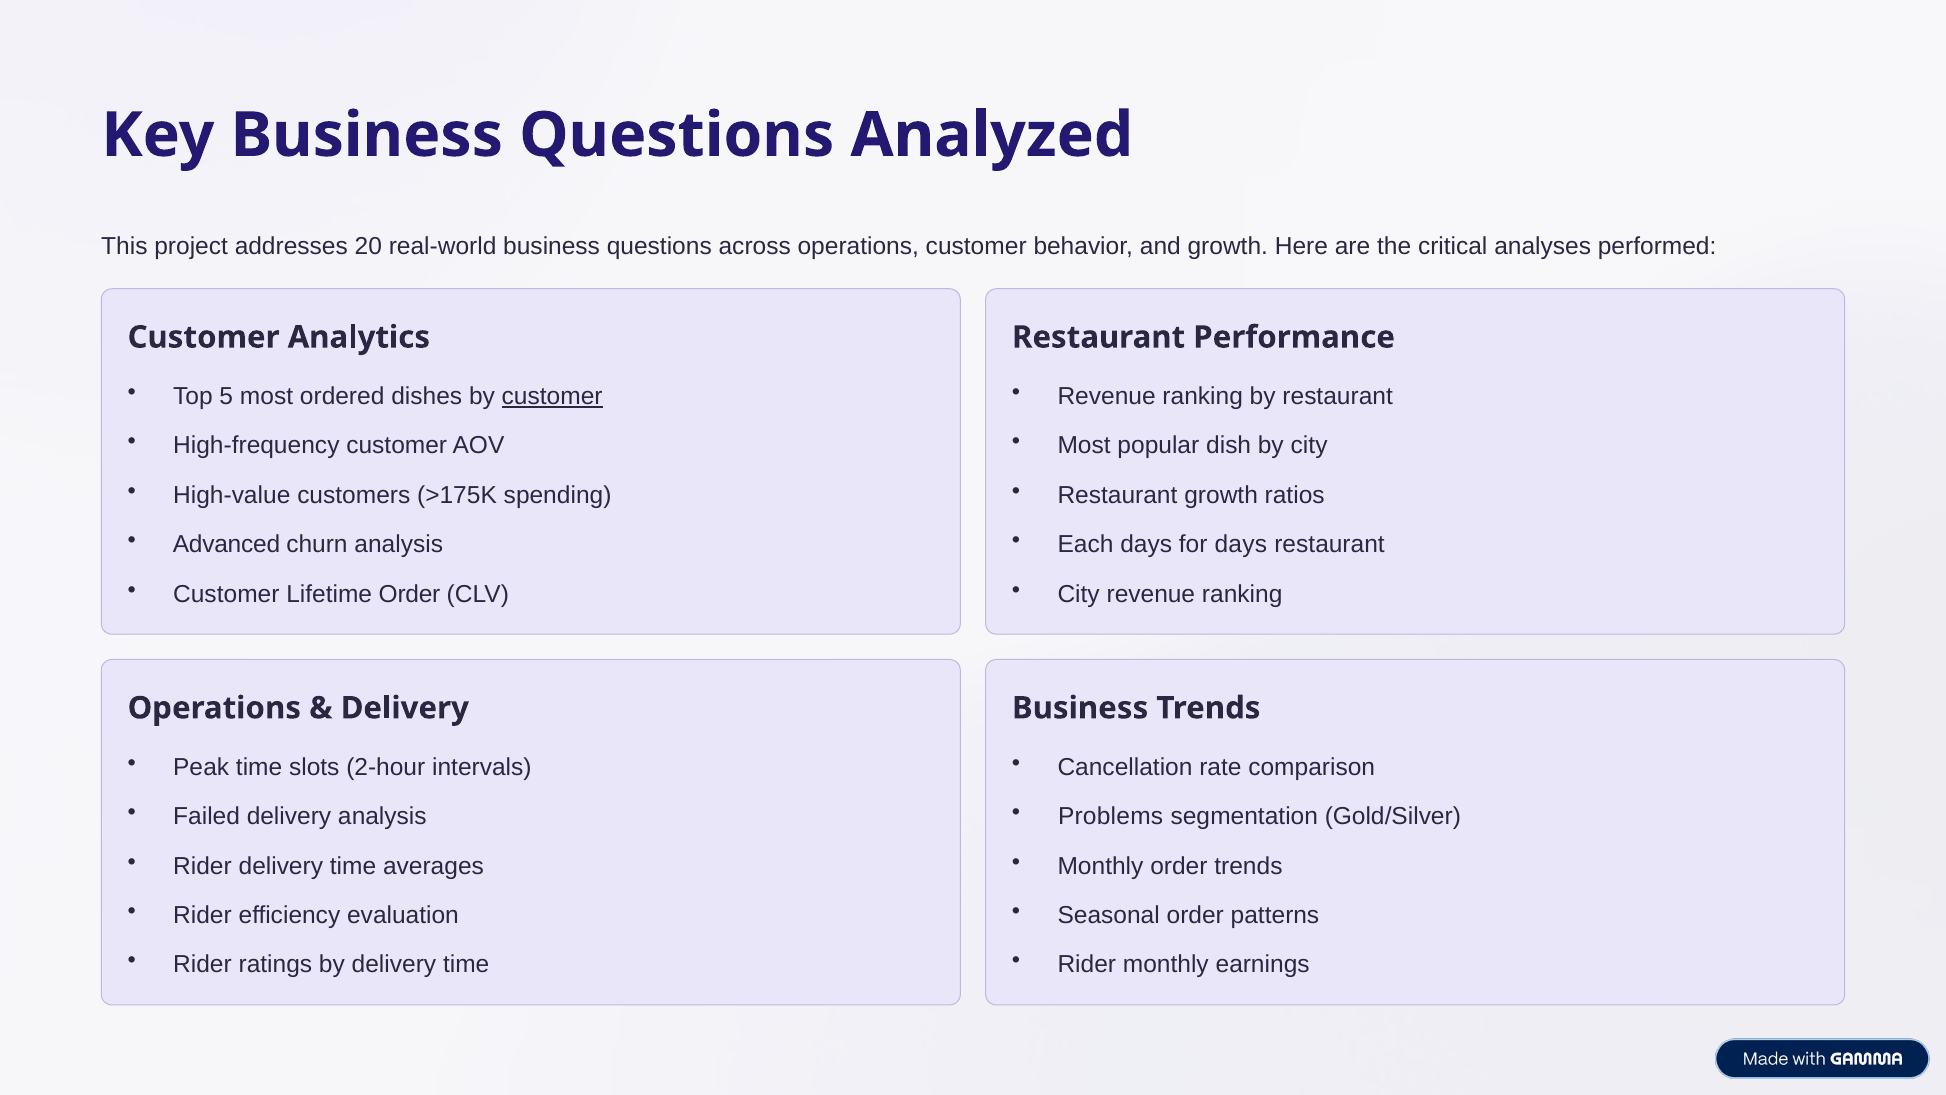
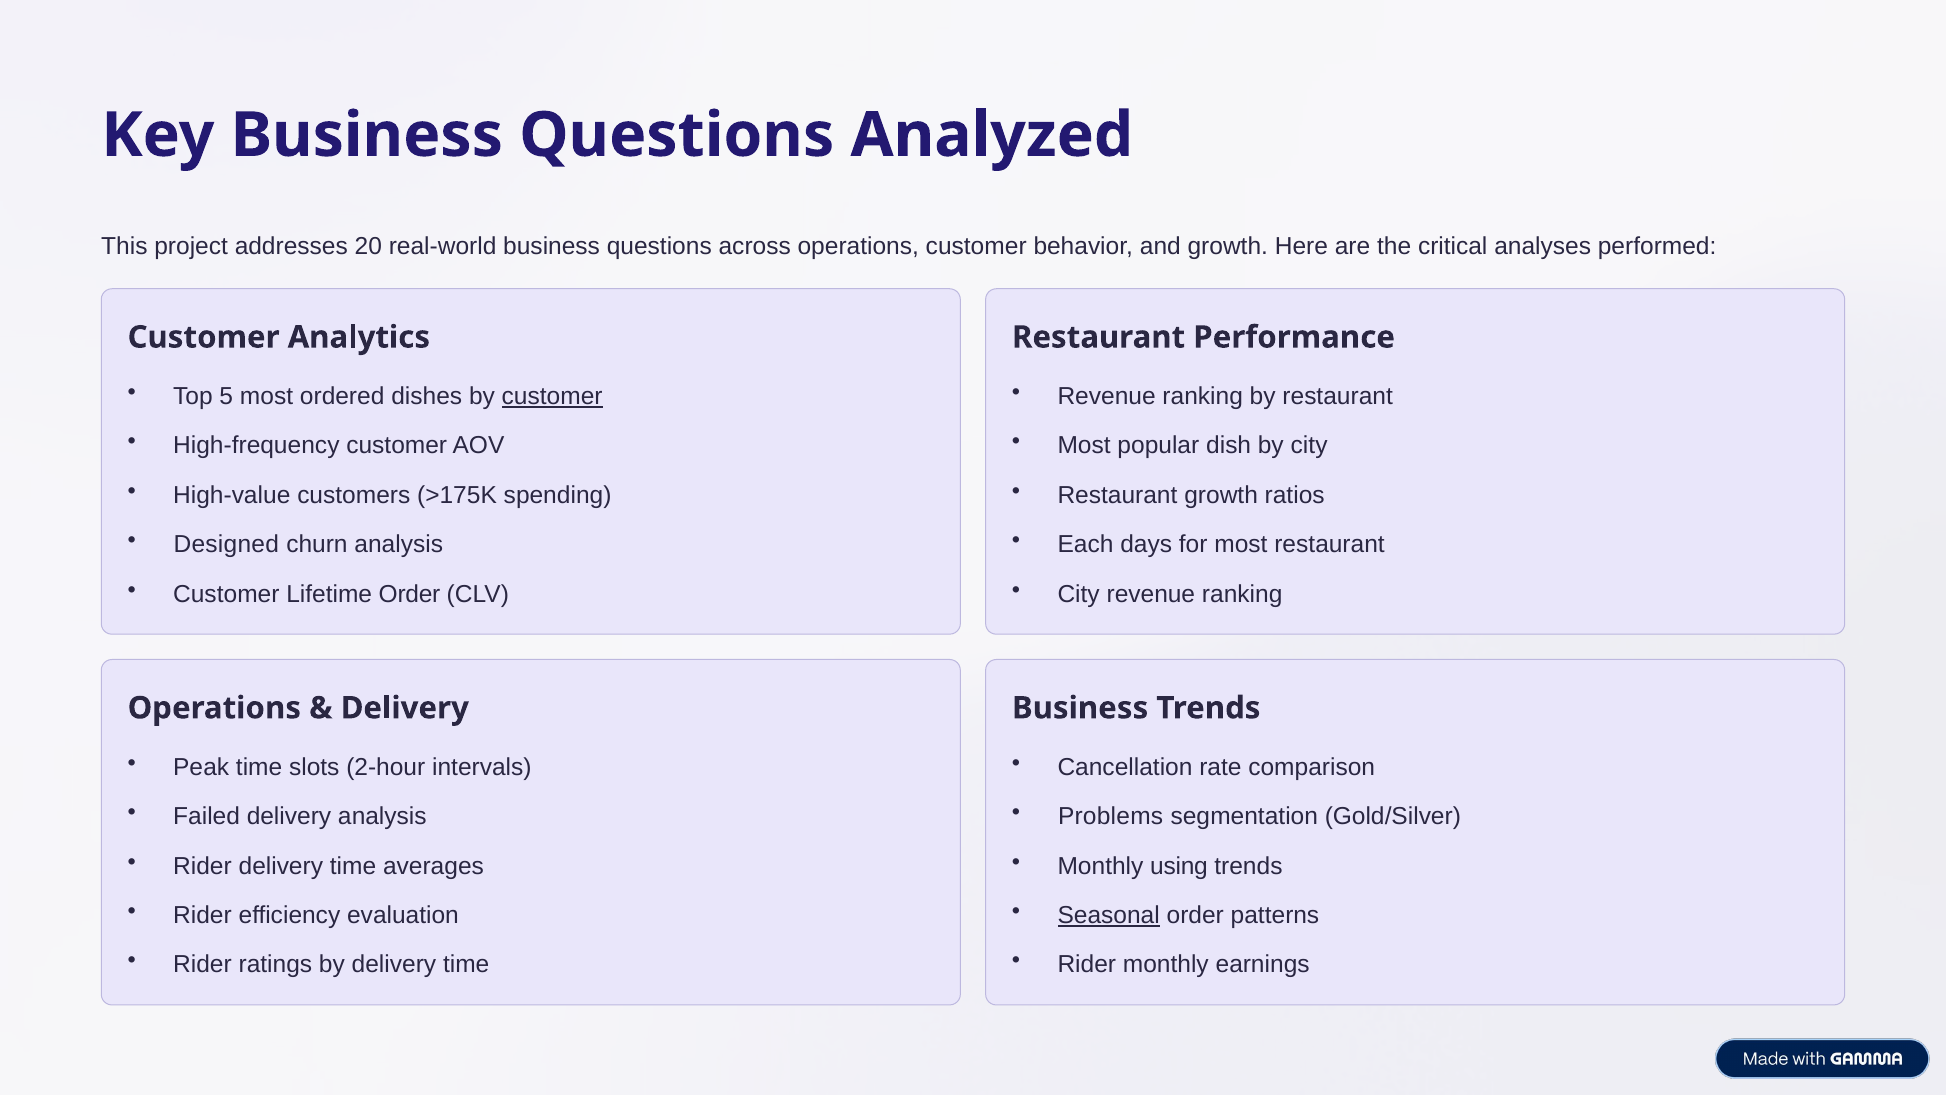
Advanced: Advanced -> Designed
for days: days -> most
Monthly order: order -> using
Seasonal underline: none -> present
